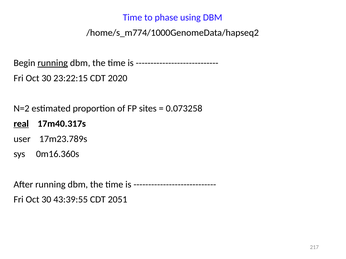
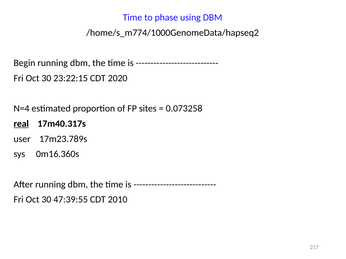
running at (53, 63) underline: present -> none
N=2: N=2 -> N=4
43:39:55: 43:39:55 -> 47:39:55
2051: 2051 -> 2010
